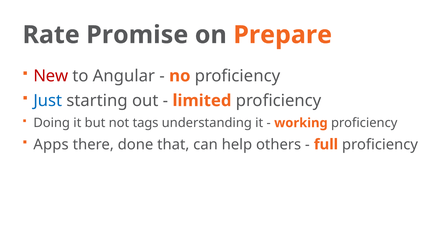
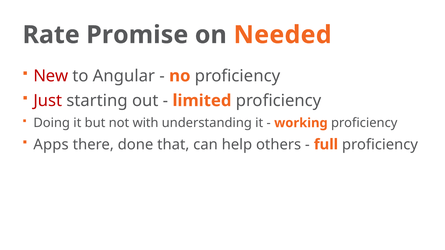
Prepare: Prepare -> Needed
Just colour: blue -> red
tags: tags -> with
